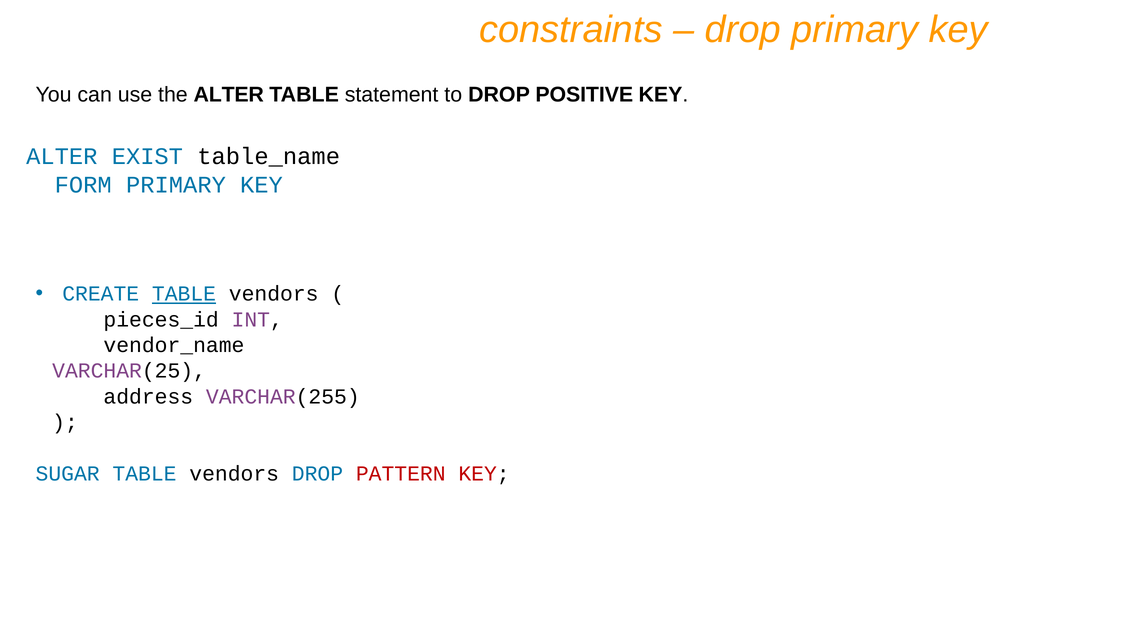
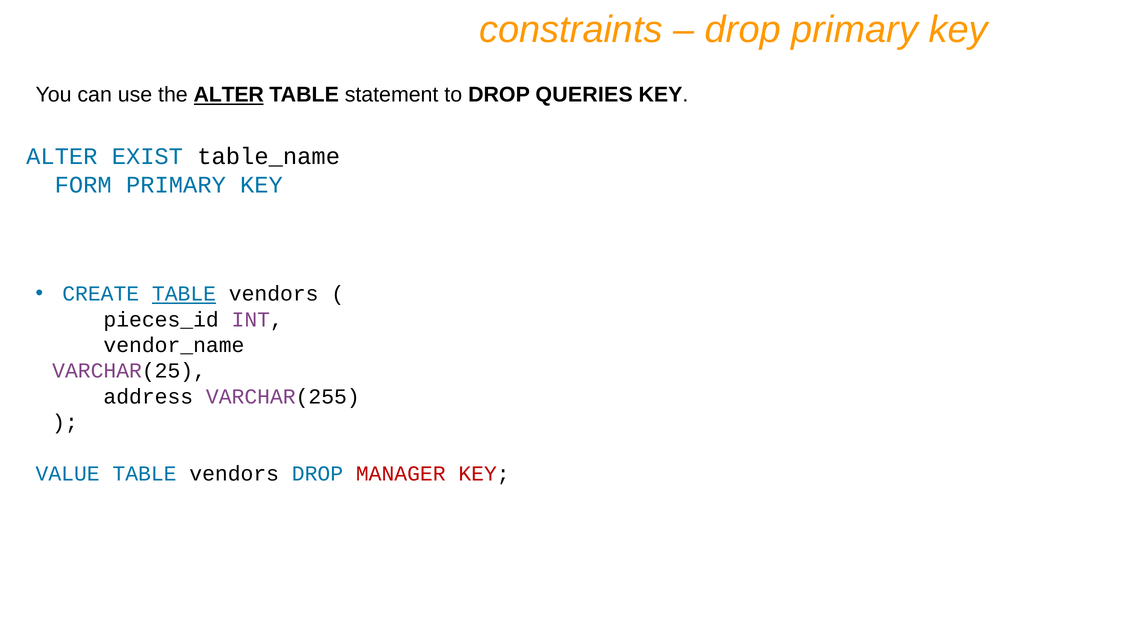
ALTER at (229, 95) underline: none -> present
POSITIVE: POSITIVE -> QUERIES
SUGAR: SUGAR -> VALUE
PATTERN: PATTERN -> MANAGER
